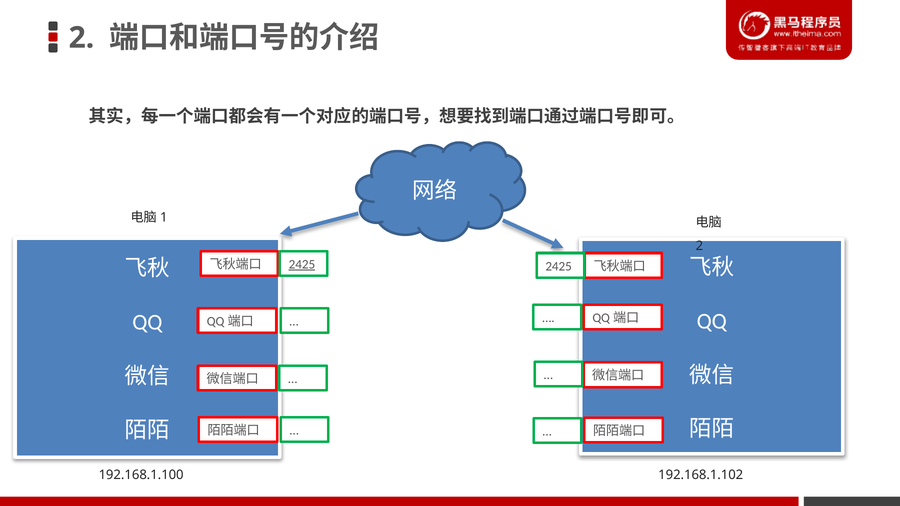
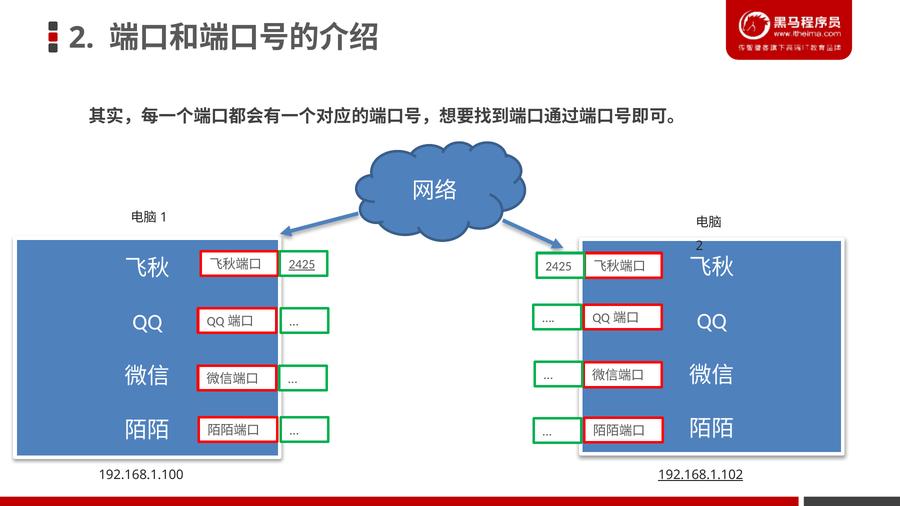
192.168.1.102 underline: none -> present
